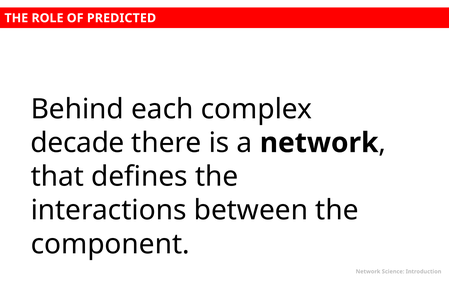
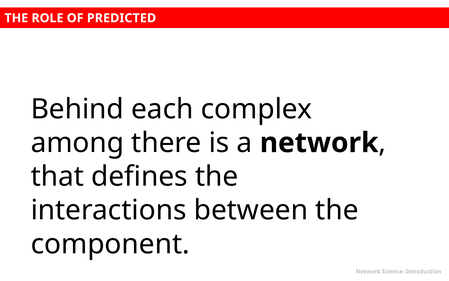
decade: decade -> among
